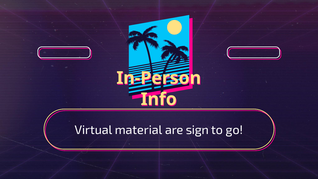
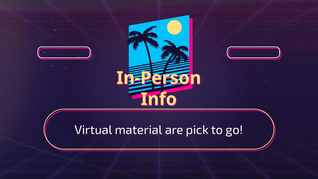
sign: sign -> pick
